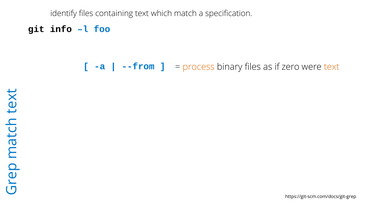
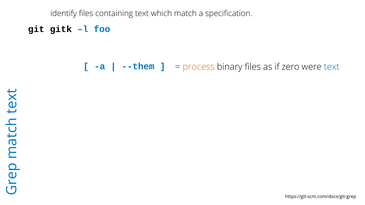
info: info -> gitk
--from: --from -> --them
text at (332, 67) colour: orange -> blue
